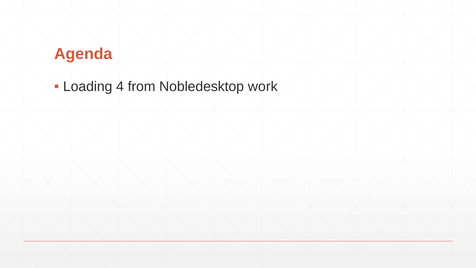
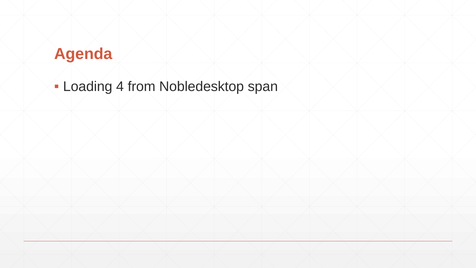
work: work -> span
